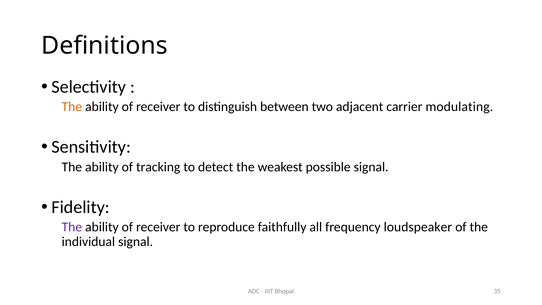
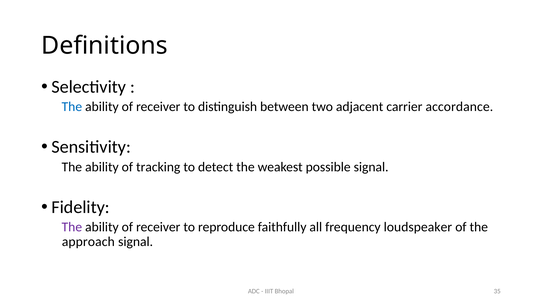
The at (72, 107) colour: orange -> blue
modulating: modulating -> accordance
individual: individual -> approach
